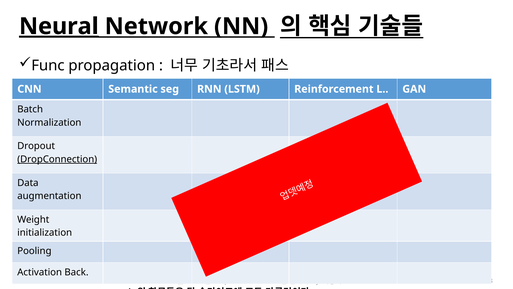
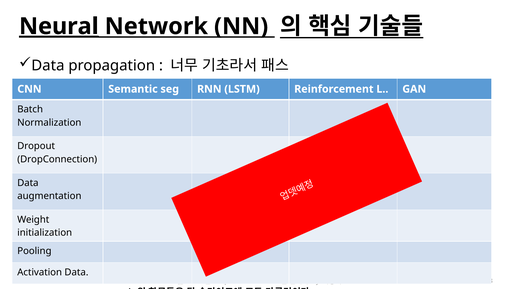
Func at (48, 65): Func -> Data
DropConnection underline: present -> none
Activation Back: Back -> Data
